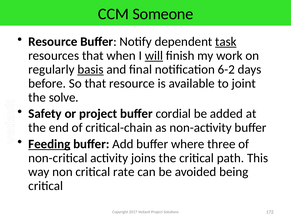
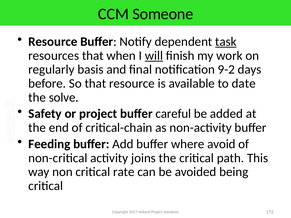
basis underline: present -> none
6-2: 6-2 -> 9-2
joint: joint -> date
cordial: cordial -> careful
Feeding underline: present -> none
three: three -> avoid
